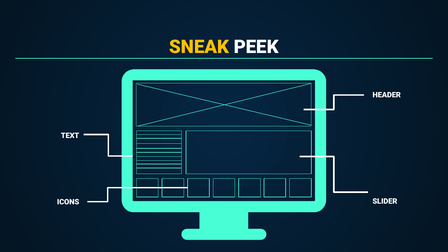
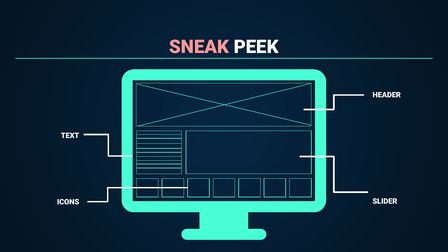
SNEAK colour: yellow -> pink
